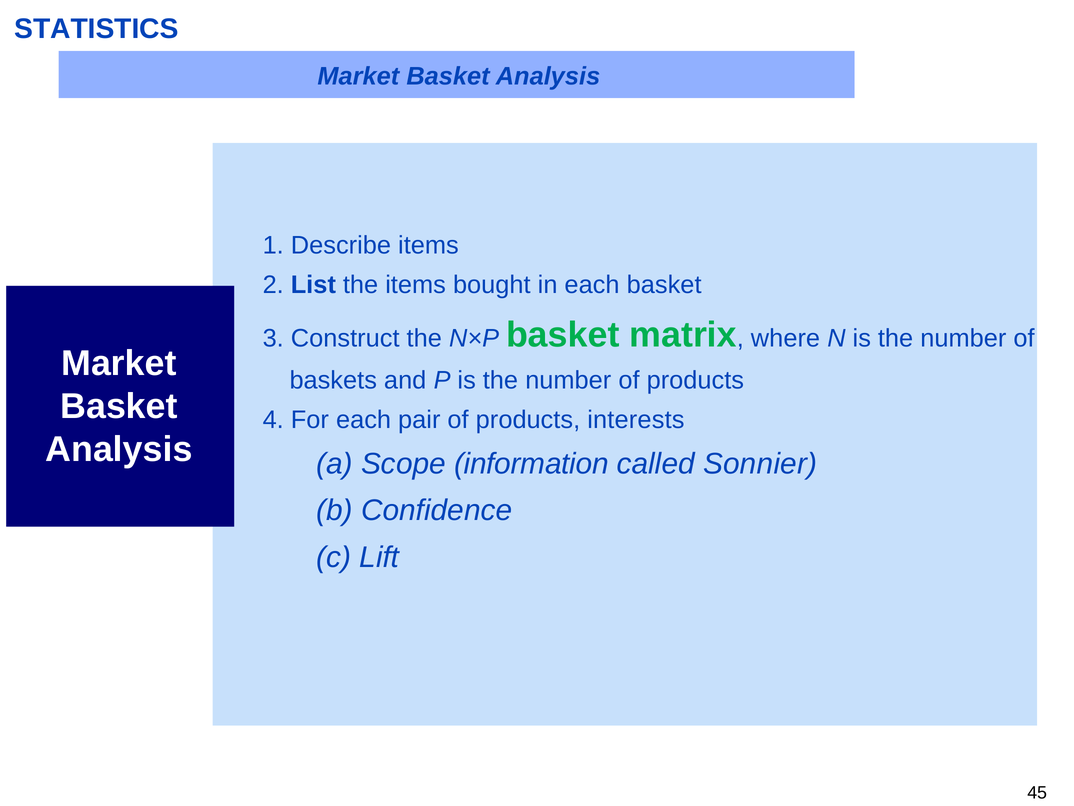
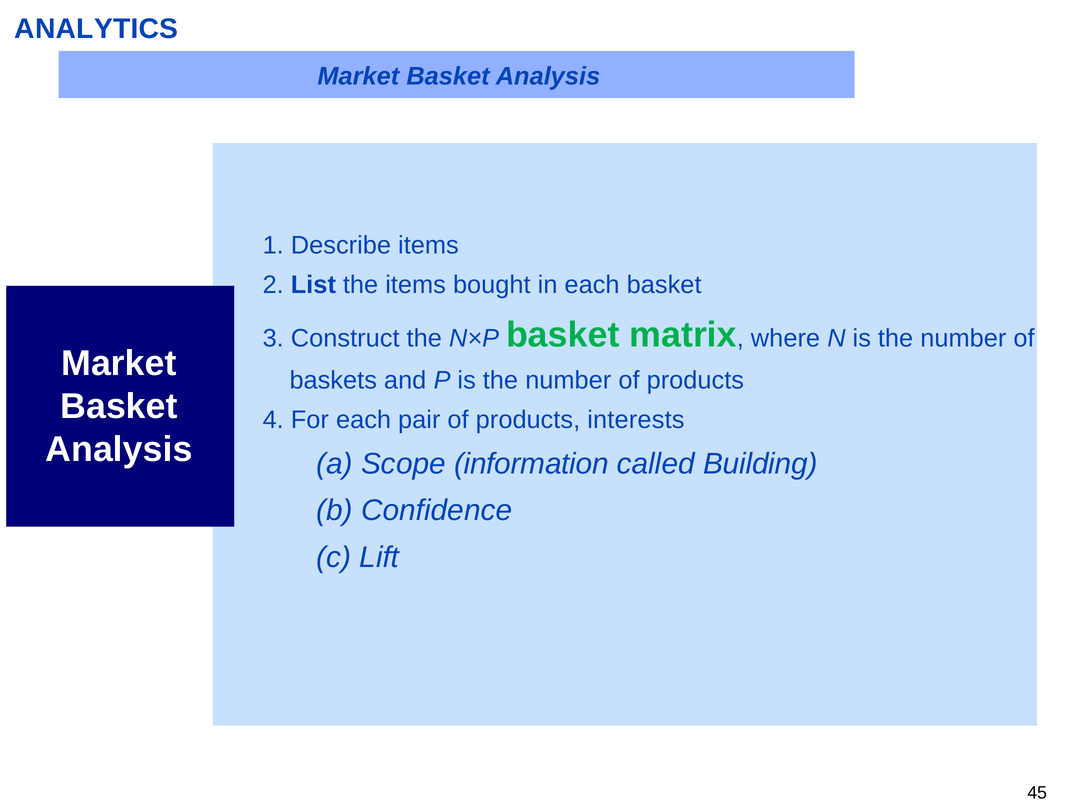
STATISTICS: STATISTICS -> ANALYTICS
Sonnier: Sonnier -> Building
